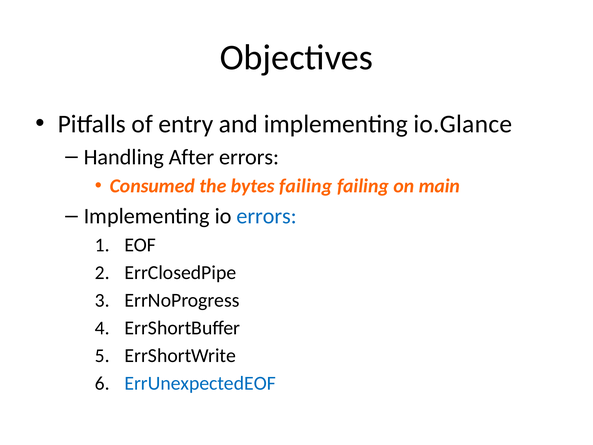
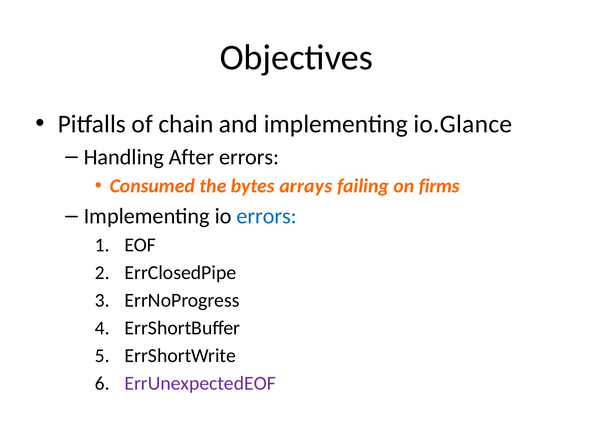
entry: entry -> chain
bytes failing: failing -> arrays
main: main -> firms
ErrUnexpectedEOF colour: blue -> purple
